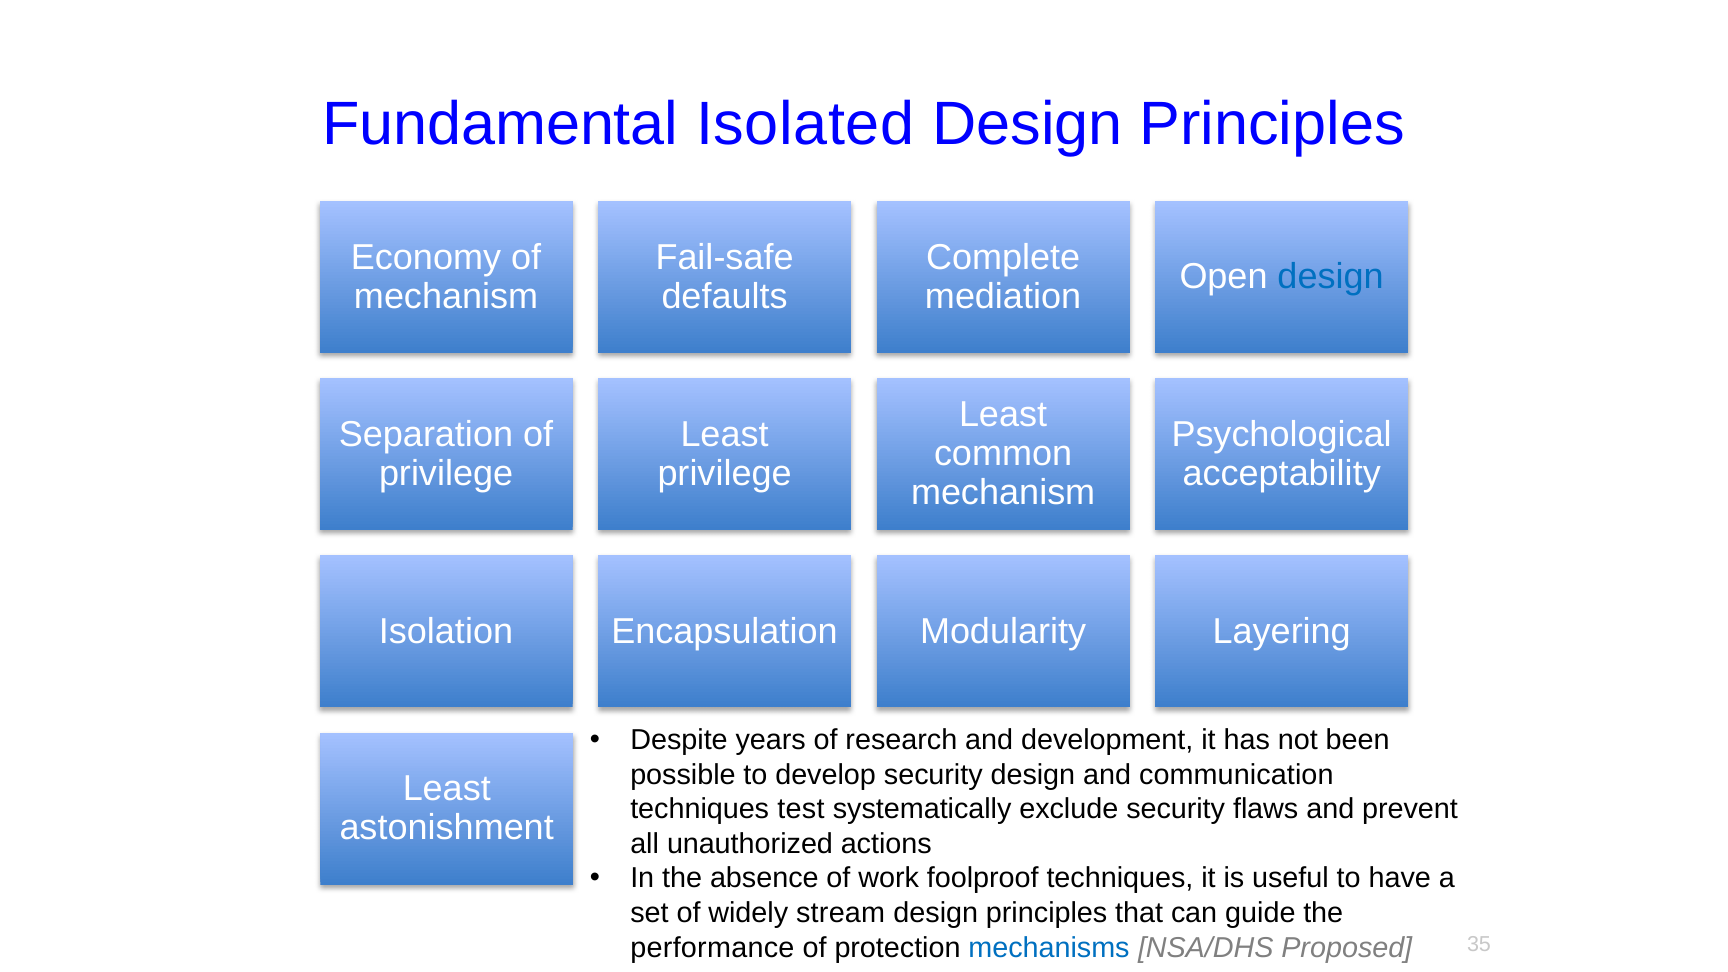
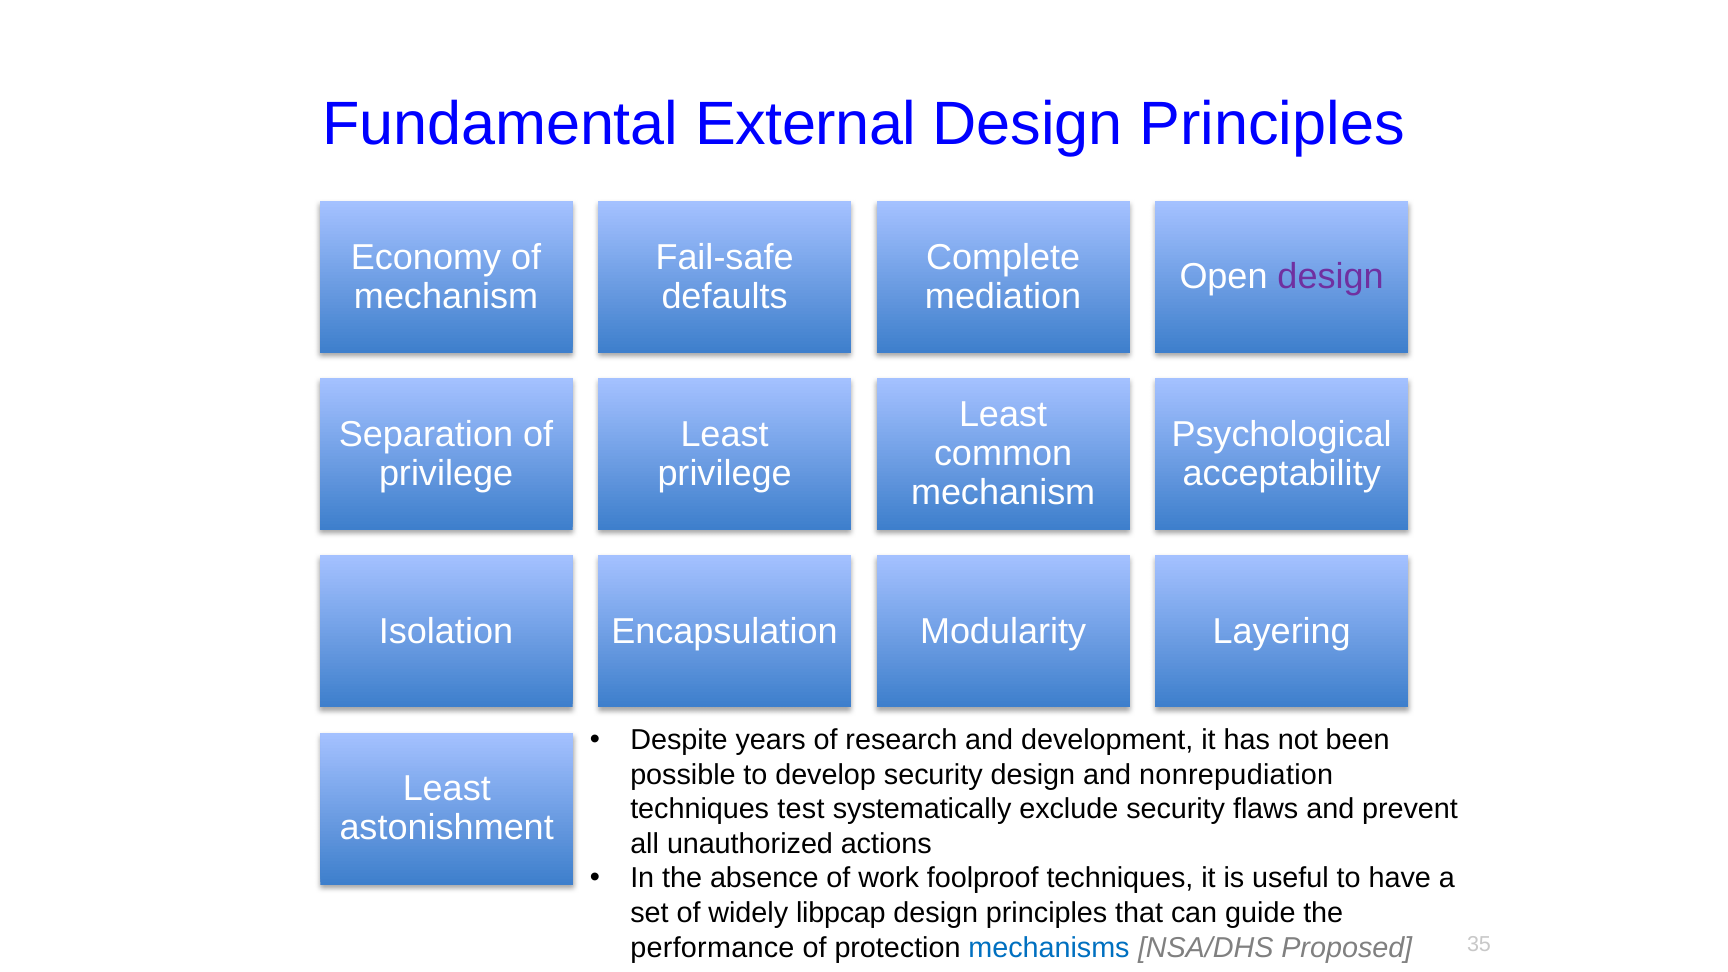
Isolated: Isolated -> External
design at (1331, 277) colour: blue -> purple
communication: communication -> nonrepudiation
stream: stream -> libpcap
